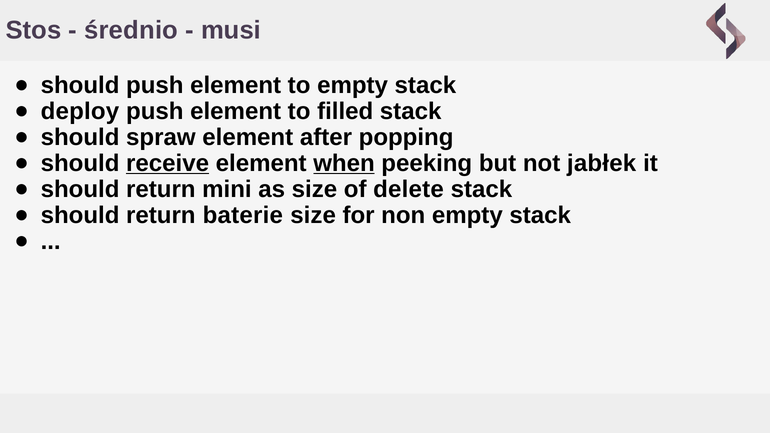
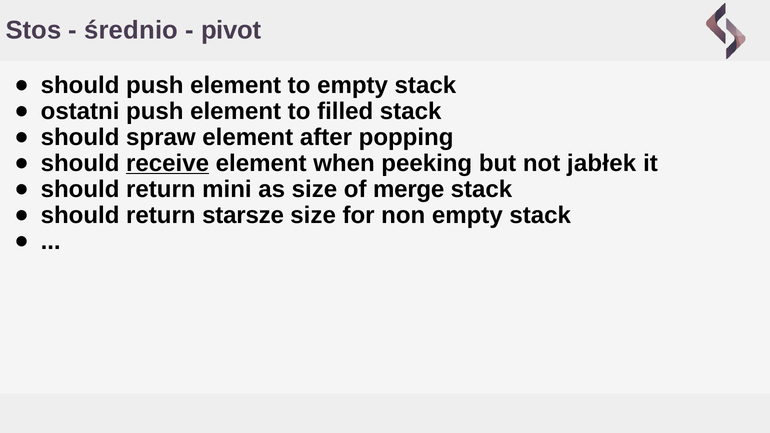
musi: musi -> pivot
deploy: deploy -> ostatni
when underline: present -> none
delete: delete -> merge
baterie: baterie -> starsze
